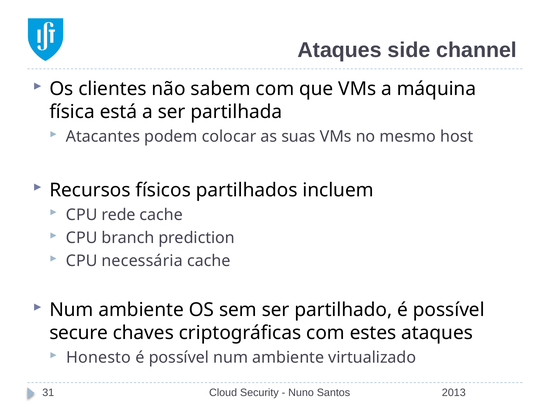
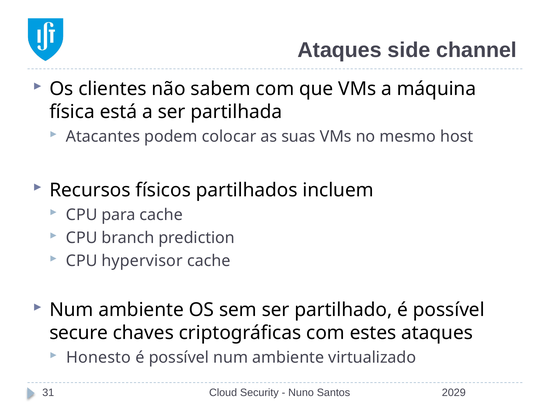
rede: rede -> para
necessária: necessária -> hypervisor
2013: 2013 -> 2029
